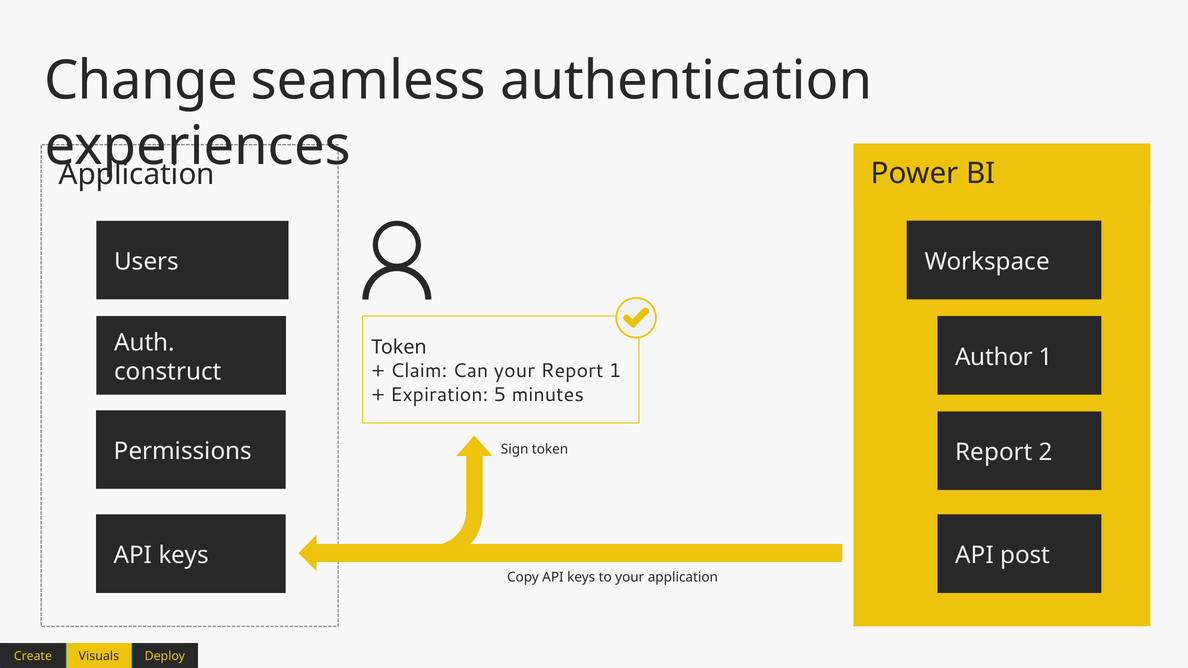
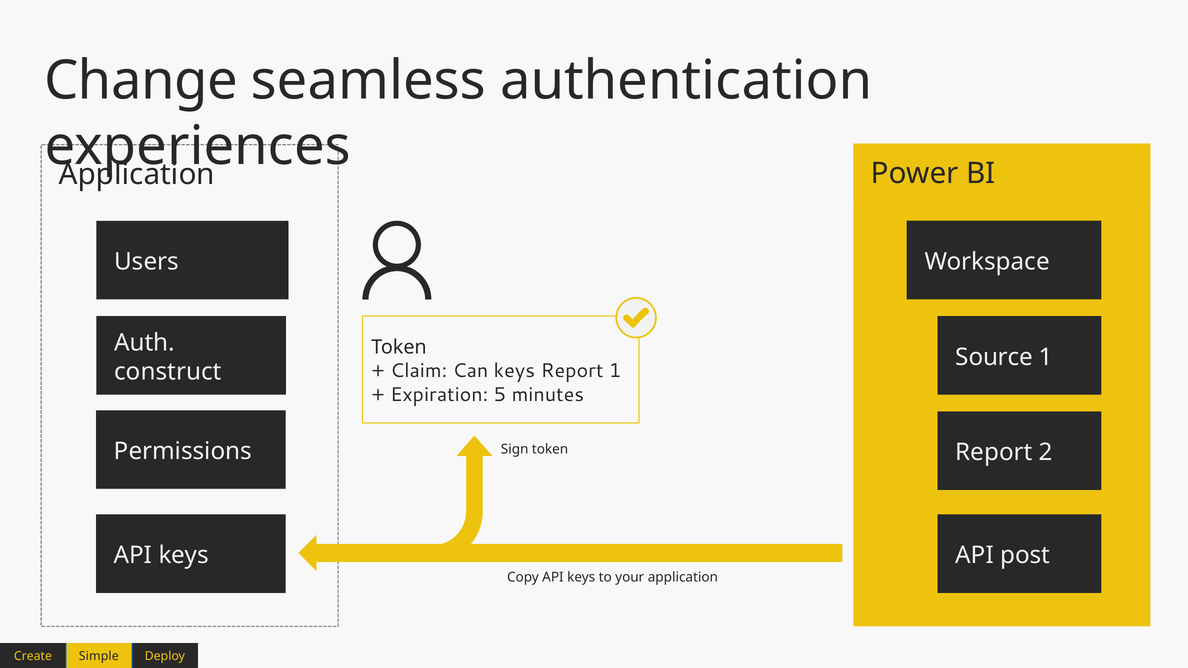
Author: Author -> Source
Can your: your -> keys
Visuals: Visuals -> Simple
